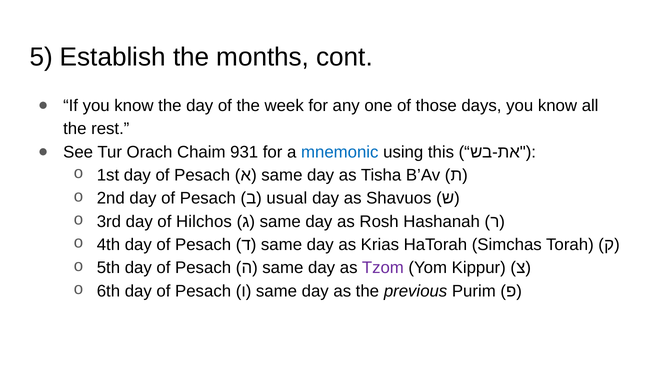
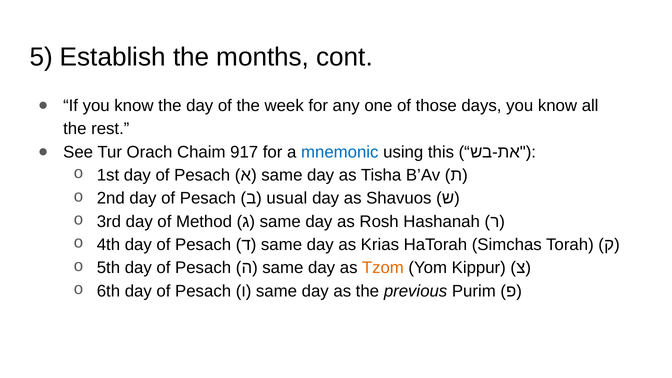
931: 931 -> 917
Hilchos: Hilchos -> Method
Tzom colour: purple -> orange
